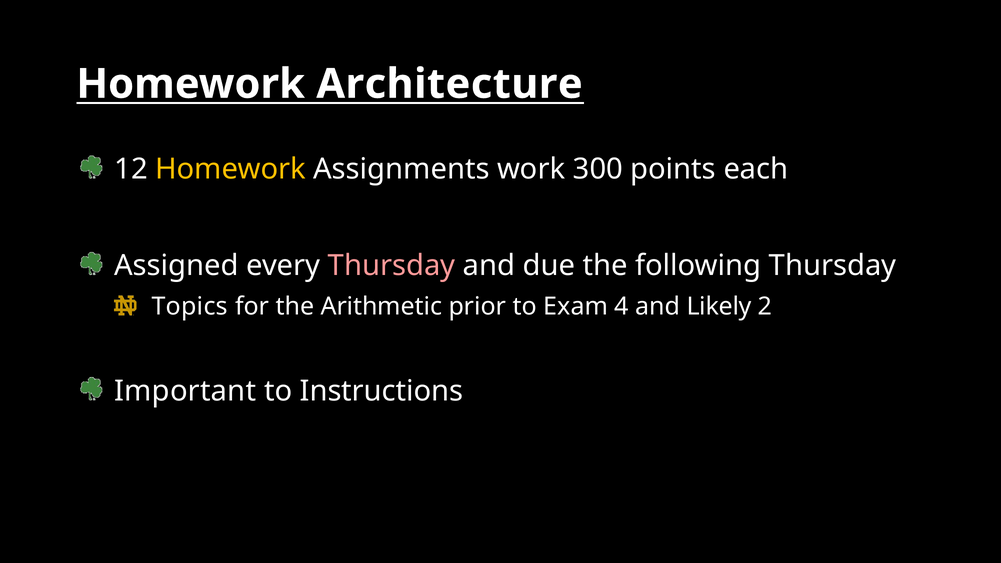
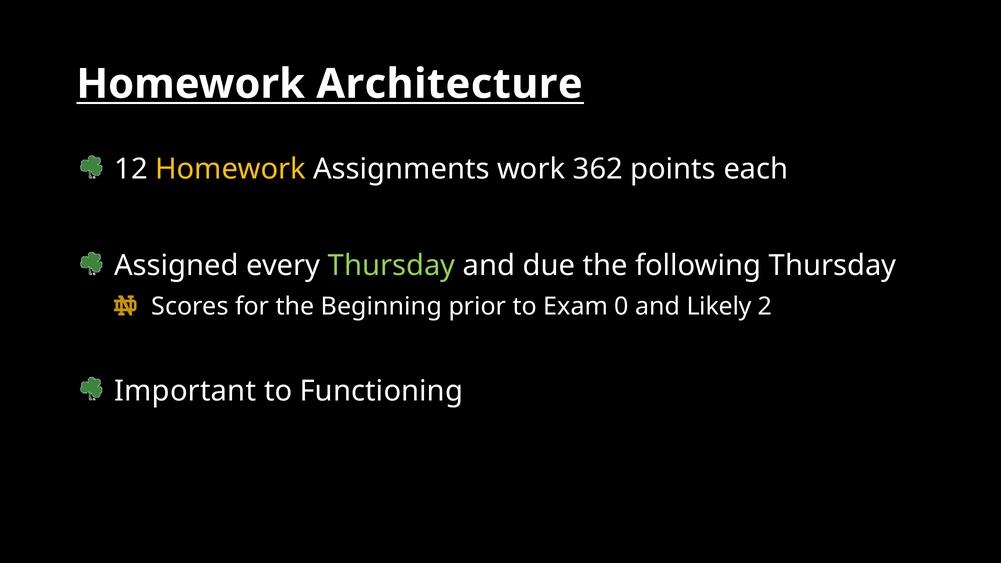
300: 300 -> 362
Thursday at (392, 266) colour: pink -> light green
Topics: Topics -> Scores
Arithmetic: Arithmetic -> Beginning
4: 4 -> 0
Instructions: Instructions -> Functioning
